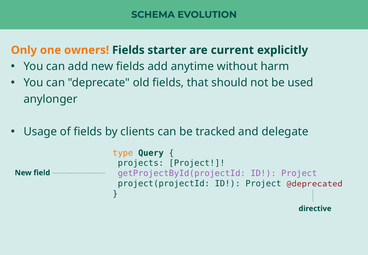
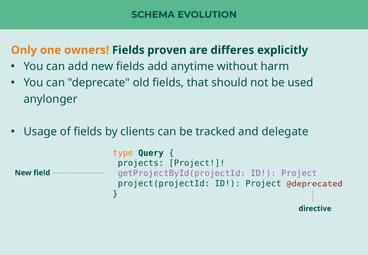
starter: starter -> proven
current: current -> differes
